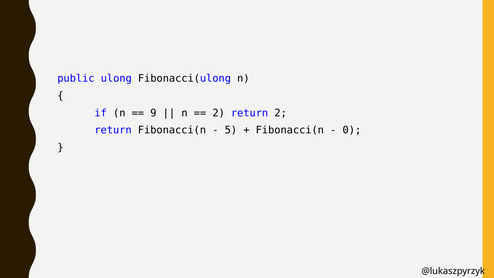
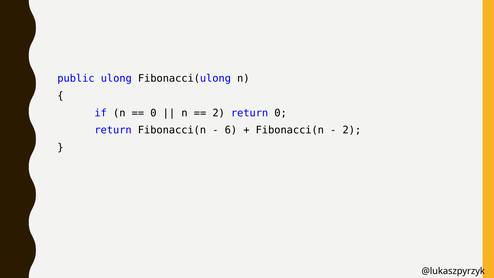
9 at (153, 113): 9 -> 0
return 2: 2 -> 0
5: 5 -> 6
0 at (352, 130): 0 -> 2
